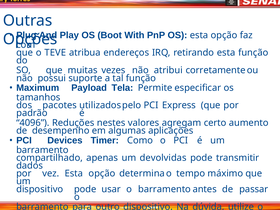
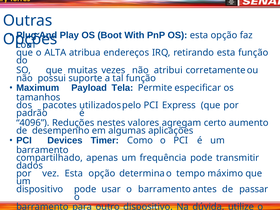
TEVE: TEVE -> ALTA
devolvidas: devolvidas -> frequência
